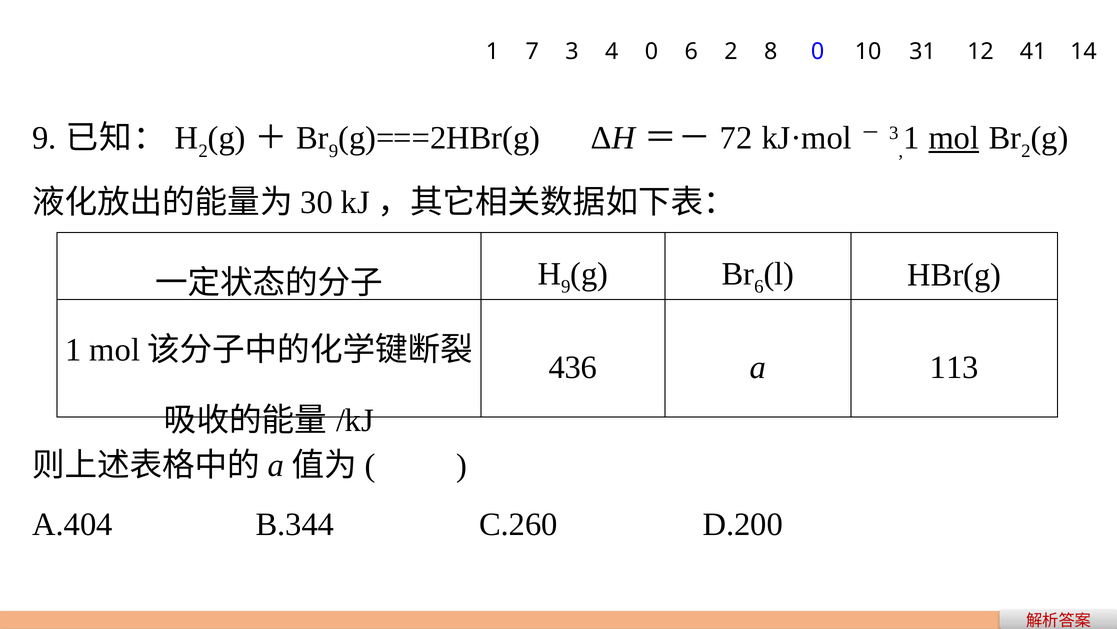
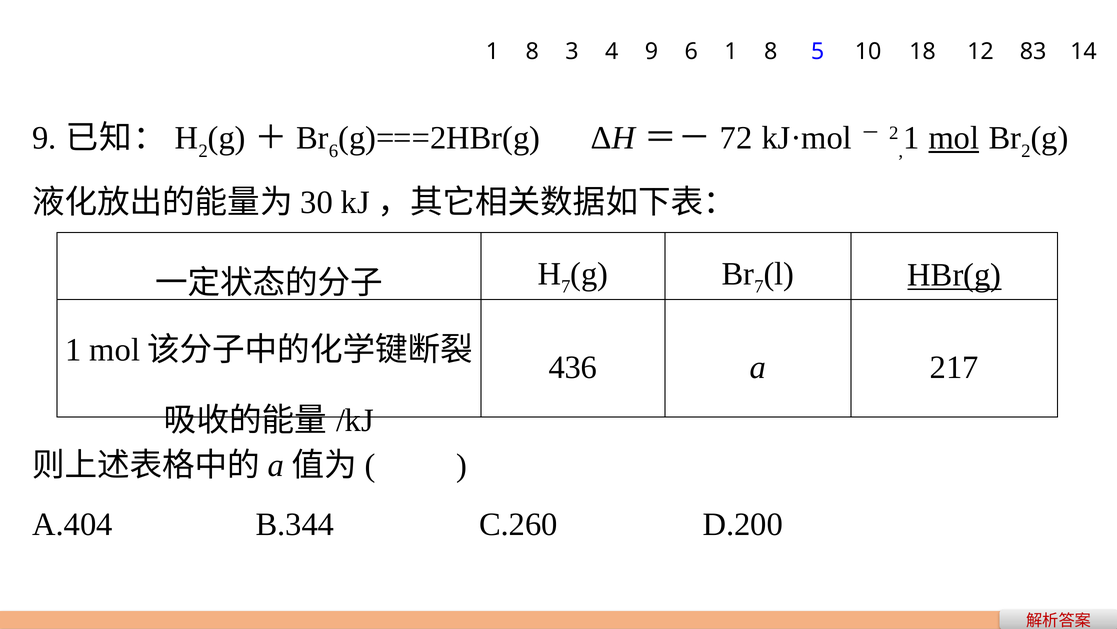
7 at (532, 52): 7 -> 8
4 0: 0 -> 9
6 2: 2 -> 1
8 0: 0 -> 5
31: 31 -> 18
41: 41 -> 83
9 at (334, 151): 9 -> 6
3 at (894, 133): 3 -> 2
9 at (566, 286): 9 -> 7
6 at (759, 286): 6 -> 7
HBr(g underline: none -> present
113: 113 -> 217
